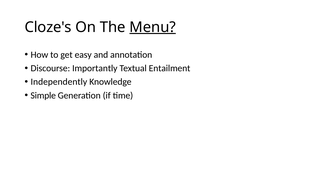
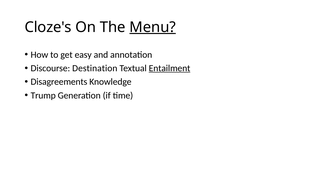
Importantly: Importantly -> Destination
Entailment underline: none -> present
Independently: Independently -> Disagreements
Simple: Simple -> Trump
